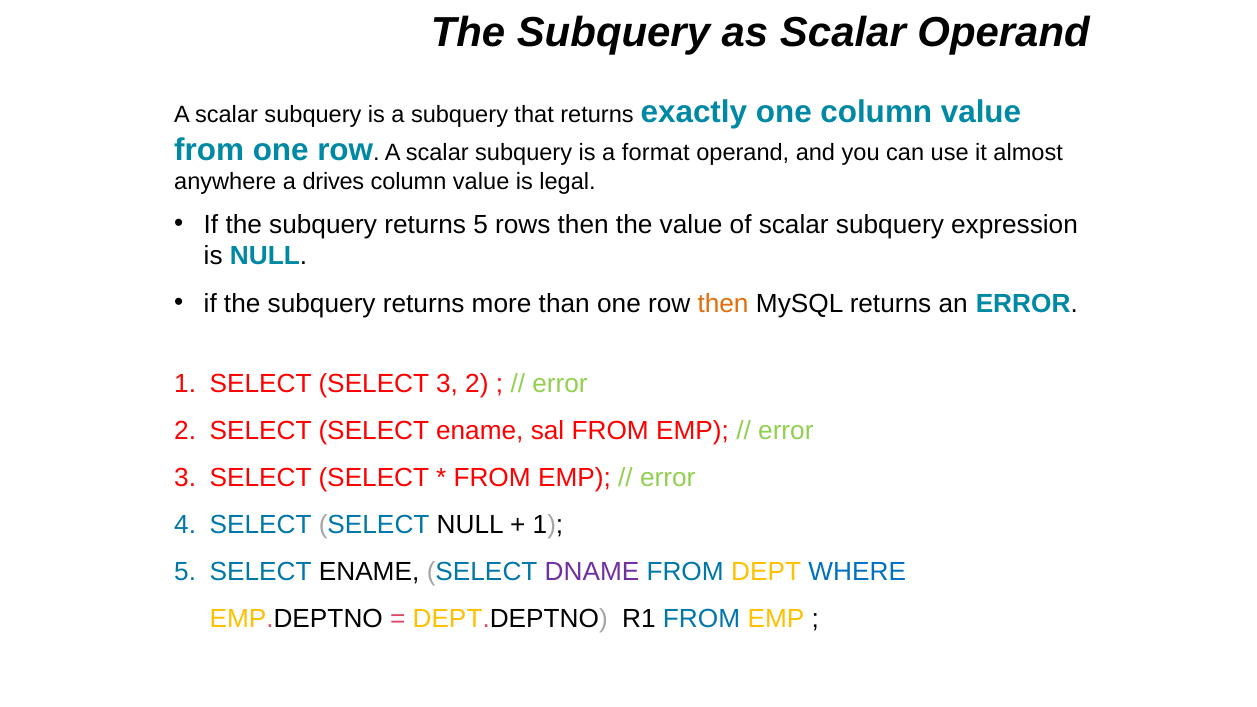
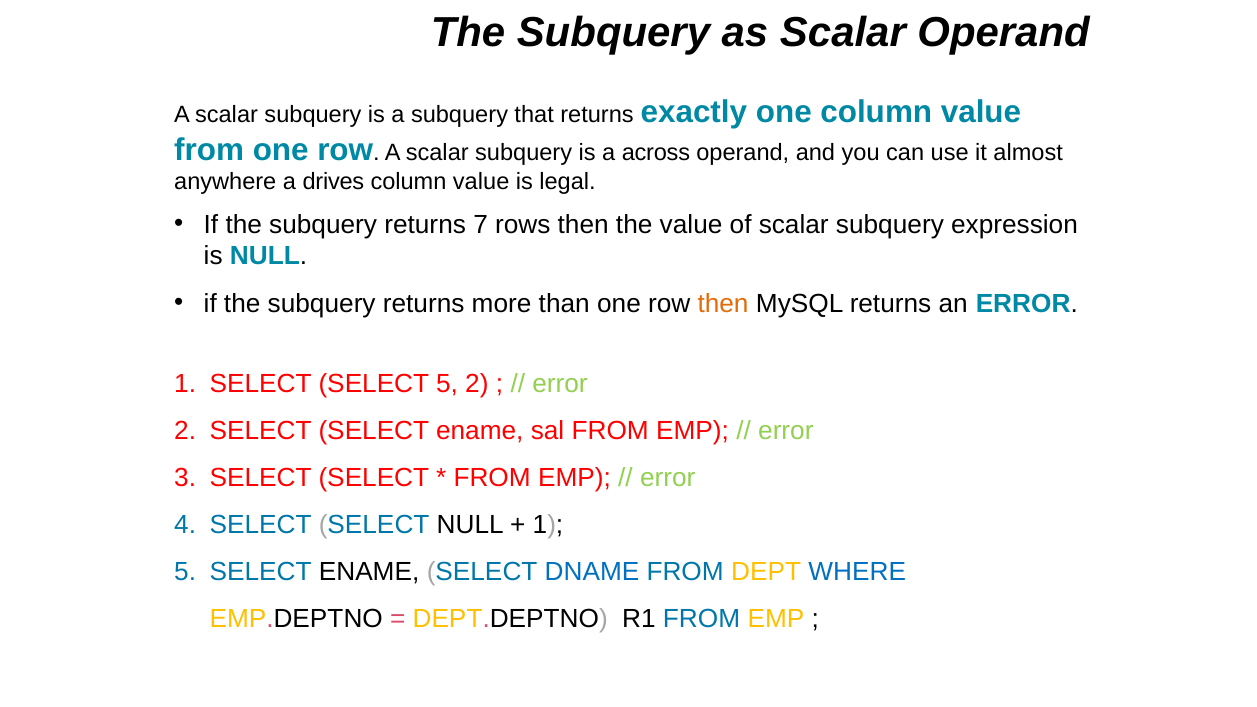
format: format -> across
returns 5: 5 -> 7
SELECT 3: 3 -> 5
DNAME colour: purple -> blue
